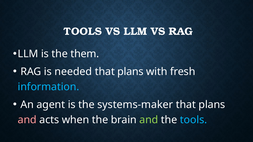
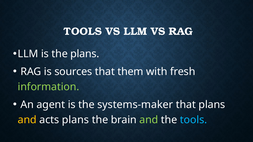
the them: them -> plans
needed: needed -> sources
plans at (131, 72): plans -> them
information colour: light blue -> light green
and at (27, 120) colour: pink -> yellow
acts when: when -> plans
